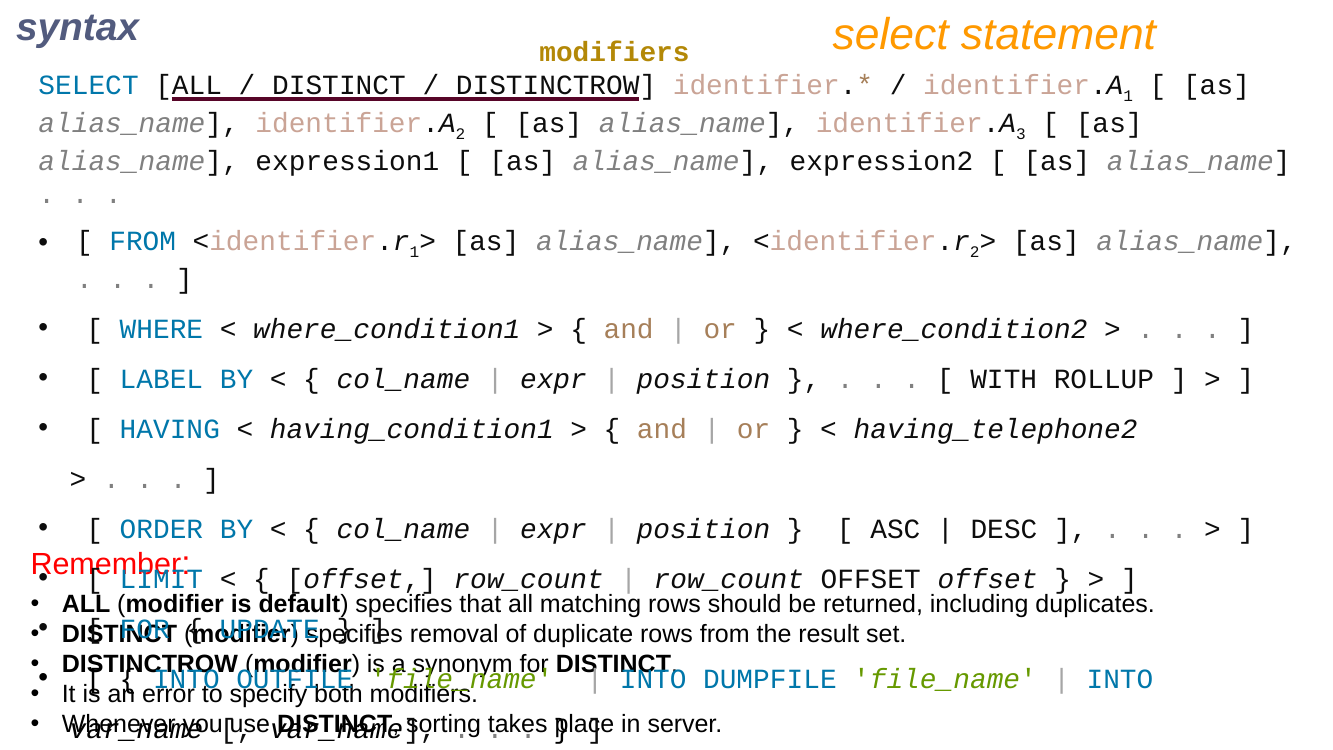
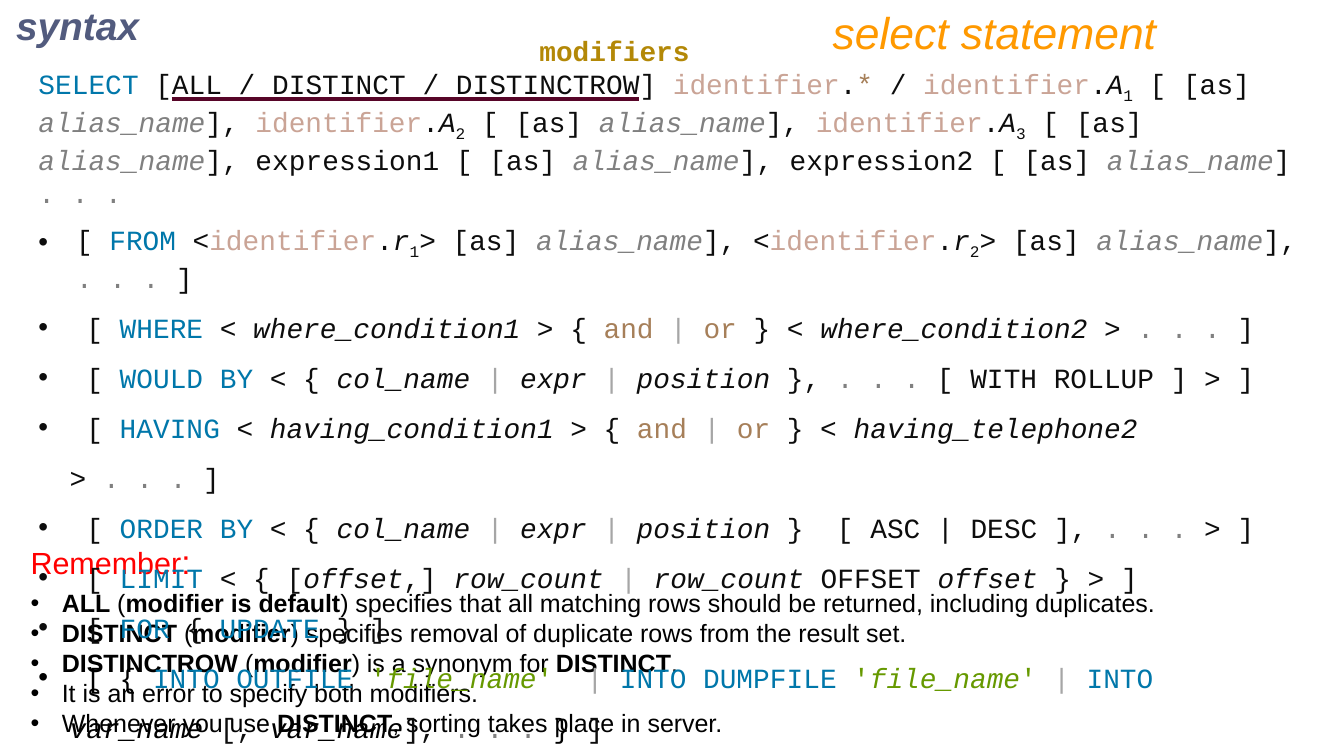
LABEL: LABEL -> WOULD
